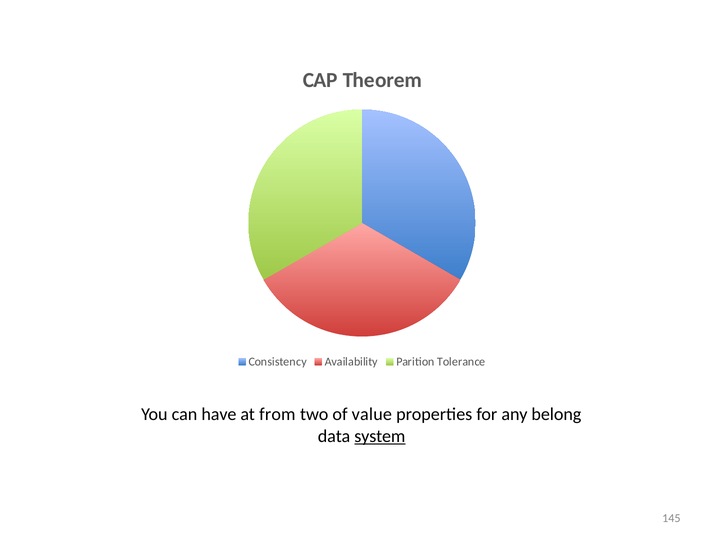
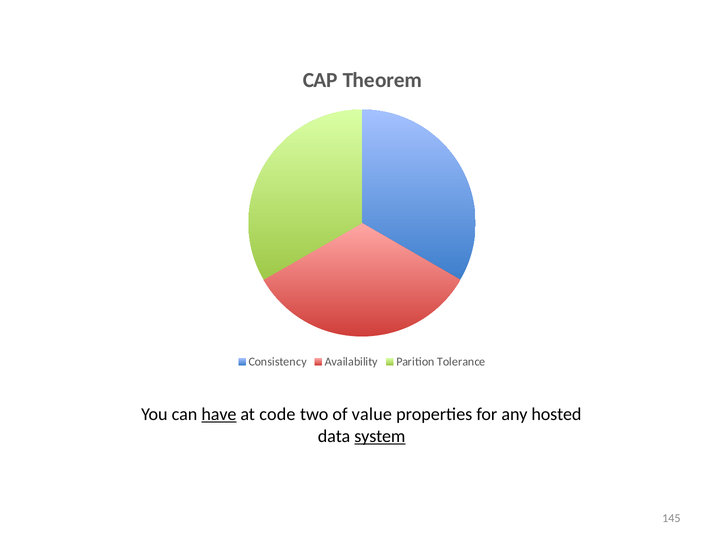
have underline: none -> present
from: from -> code
belong: belong -> hosted
